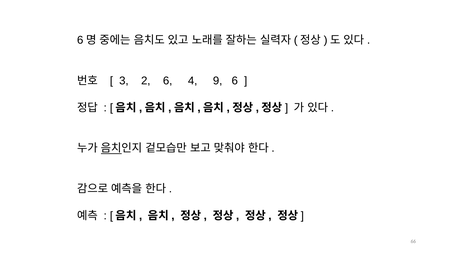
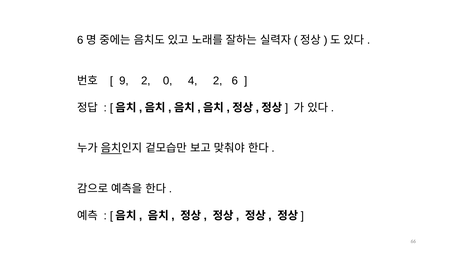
3: 3 -> 9
2 6: 6 -> 0
4 9: 9 -> 2
